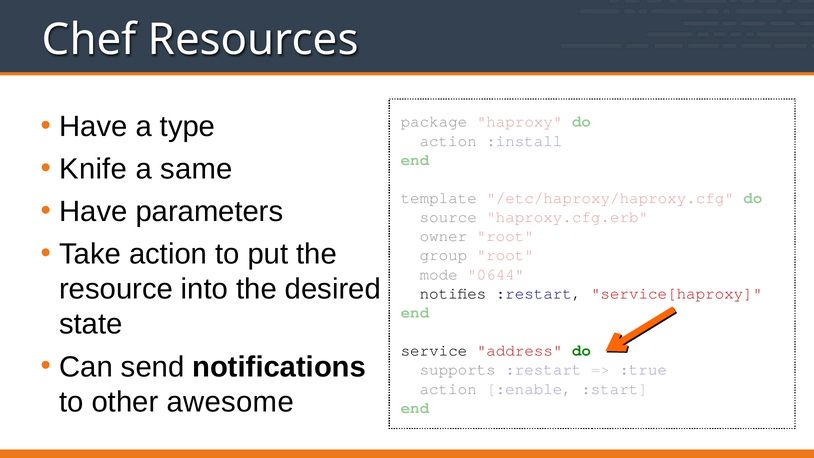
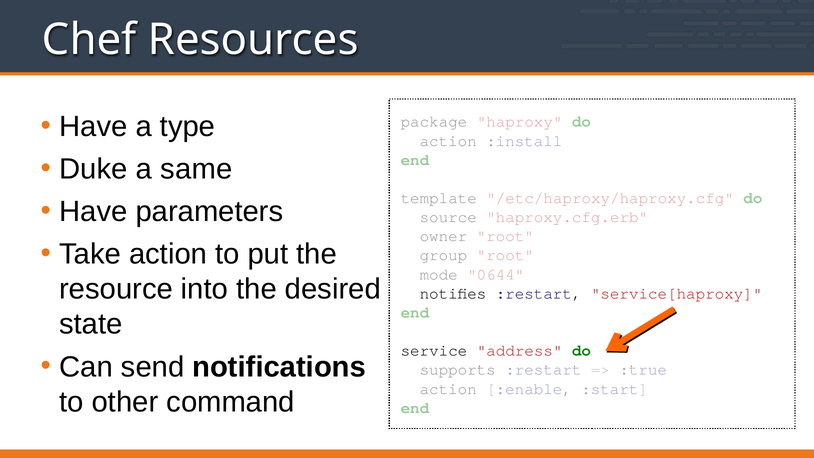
Knife: Knife -> Duke
awesome: awesome -> command
